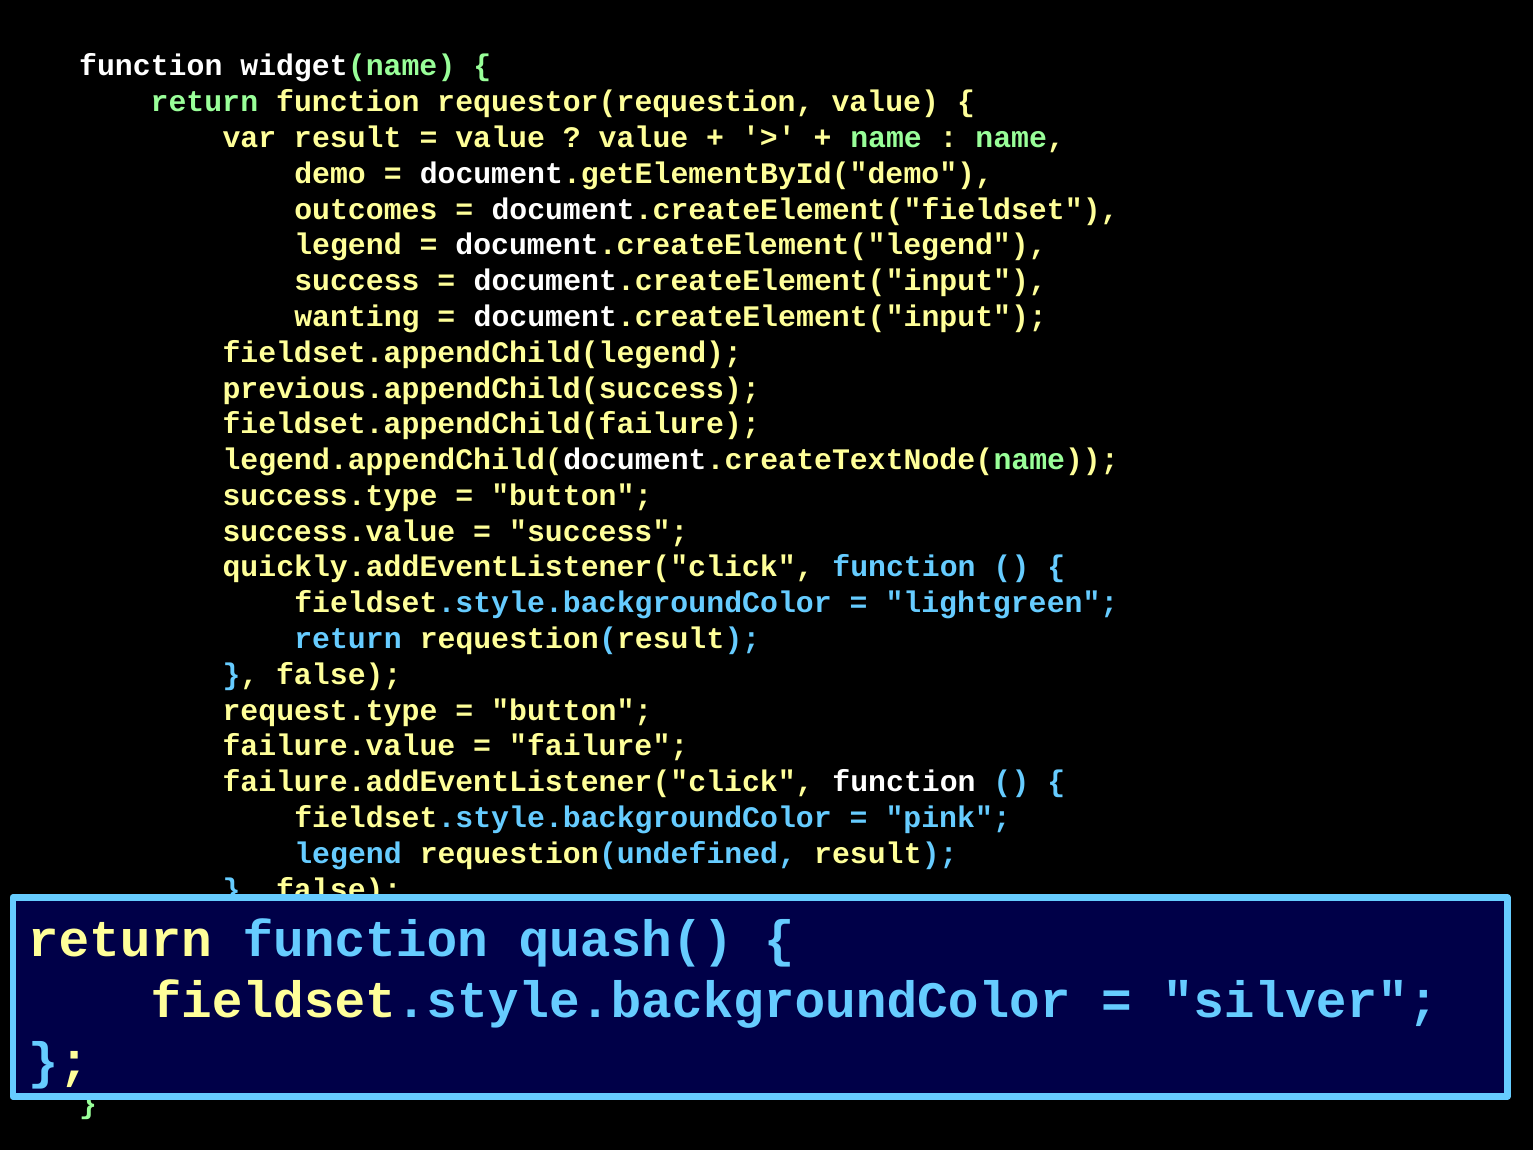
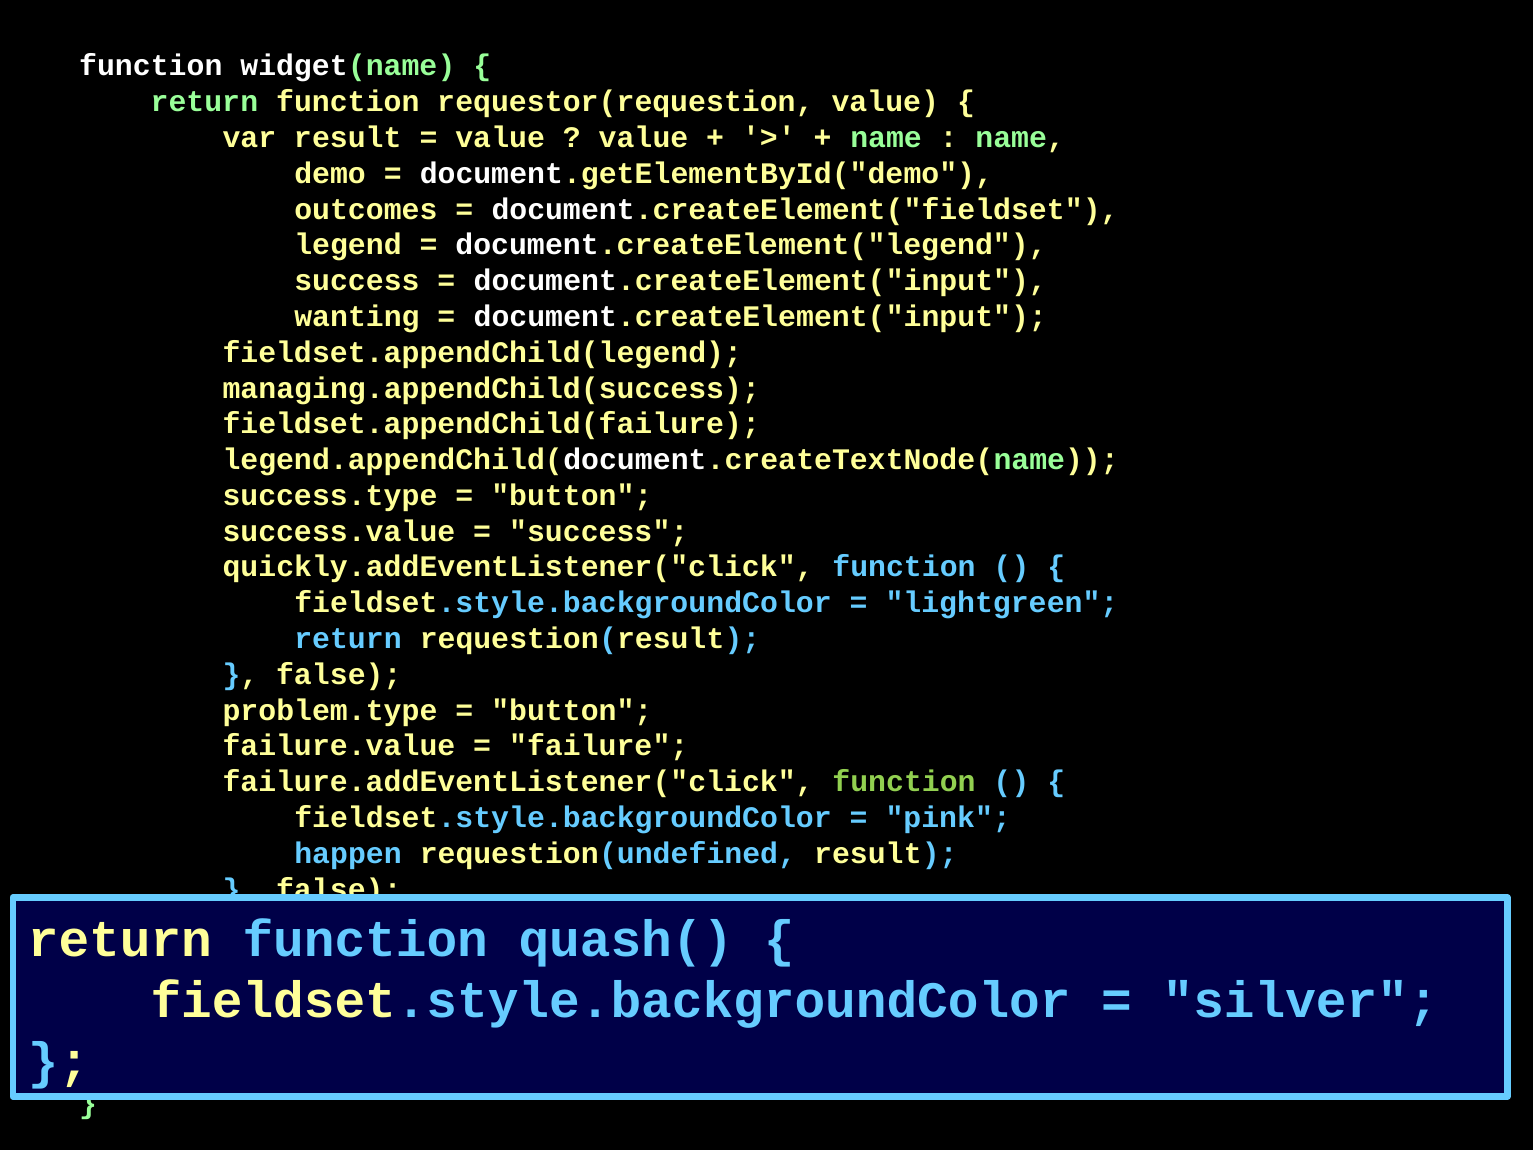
previous.appendChild(success: previous.appendChild(success -> managing.appendChild(success
request.type: request.type -> problem.type
function at (904, 782) colour: white -> light green
legend at (348, 853): legend -> happen
